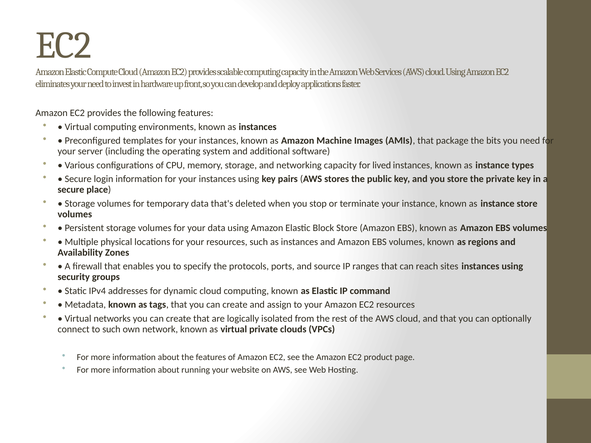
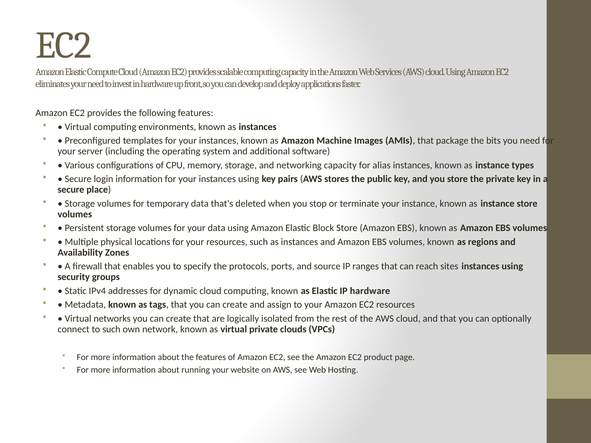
lived: lived -> alias
IP command: command -> hardware
